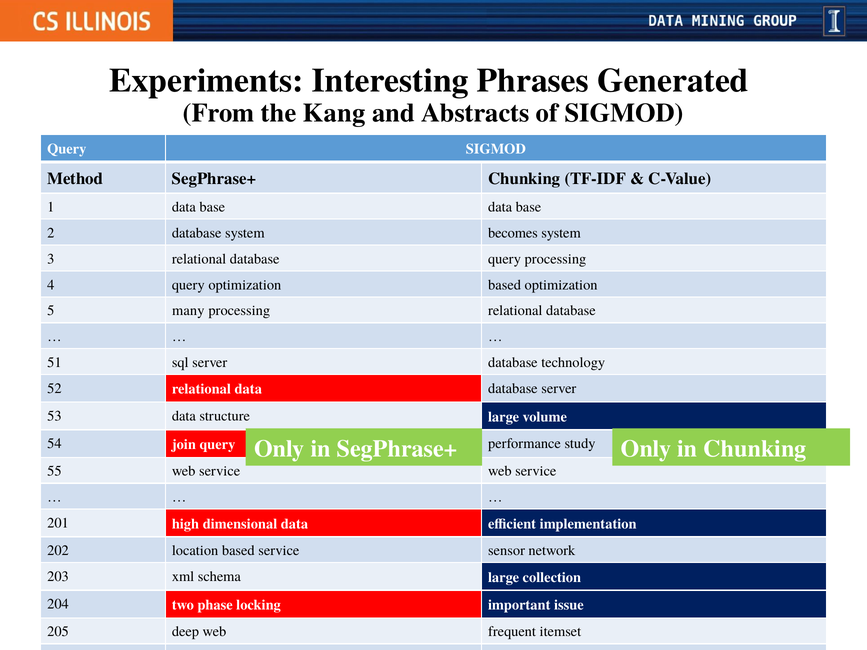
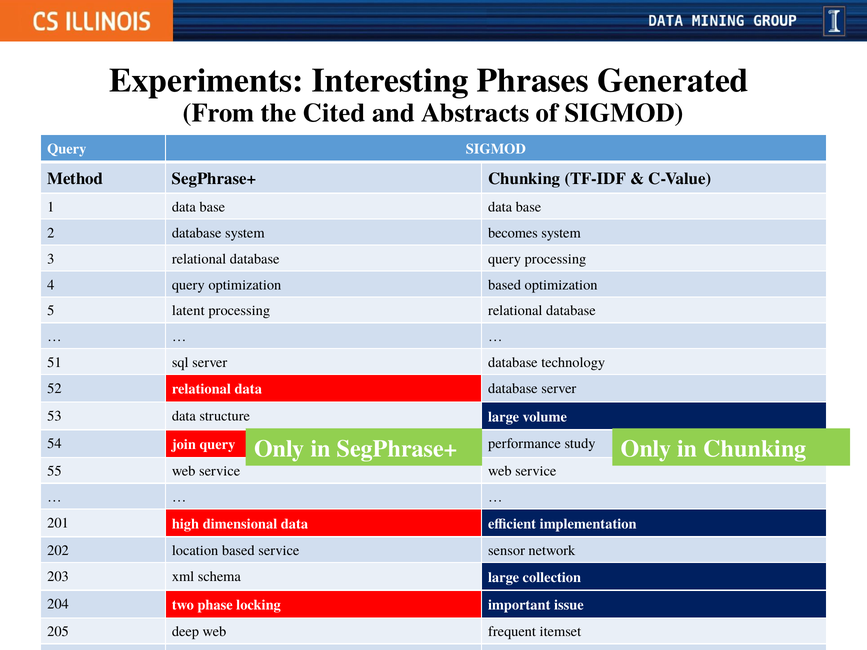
Kang: Kang -> Cited
many: many -> latent
